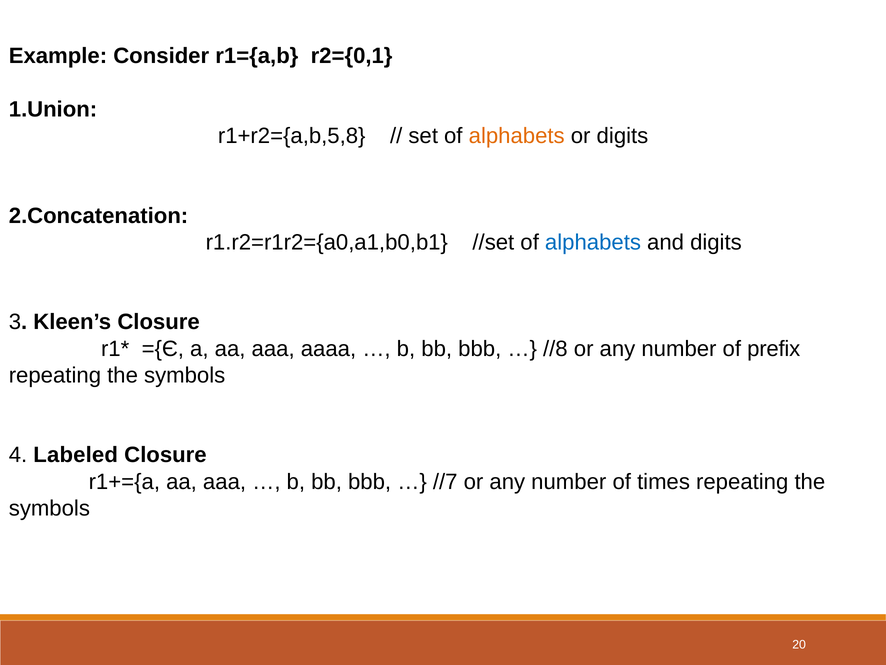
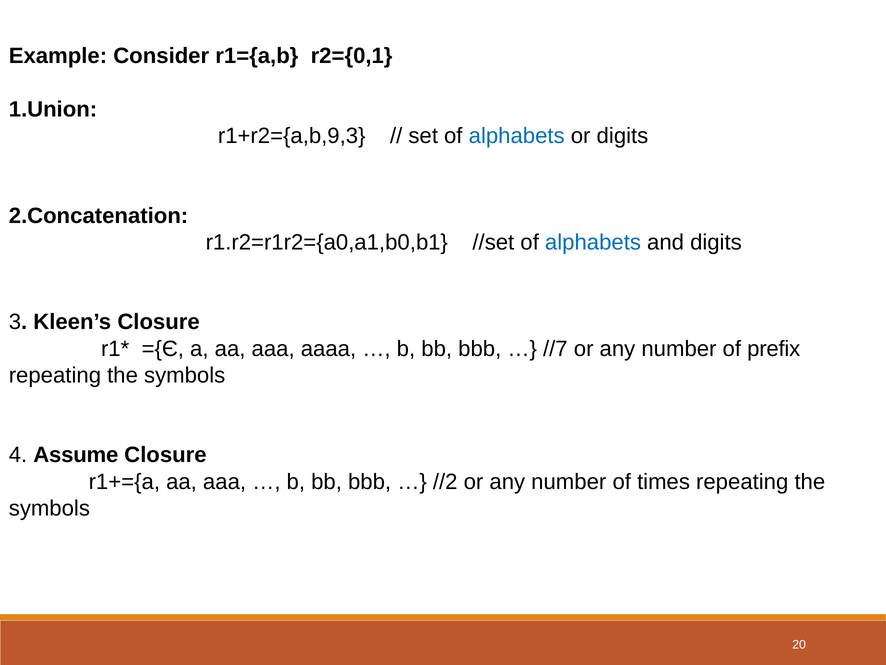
r1+r2={a,b,5,8: r1+r2={a,b,5,8 -> r1+r2={a,b,9,3
alphabets at (517, 136) colour: orange -> blue
//8: //8 -> //7
Labeled: Labeled -> Assume
//7: //7 -> //2
